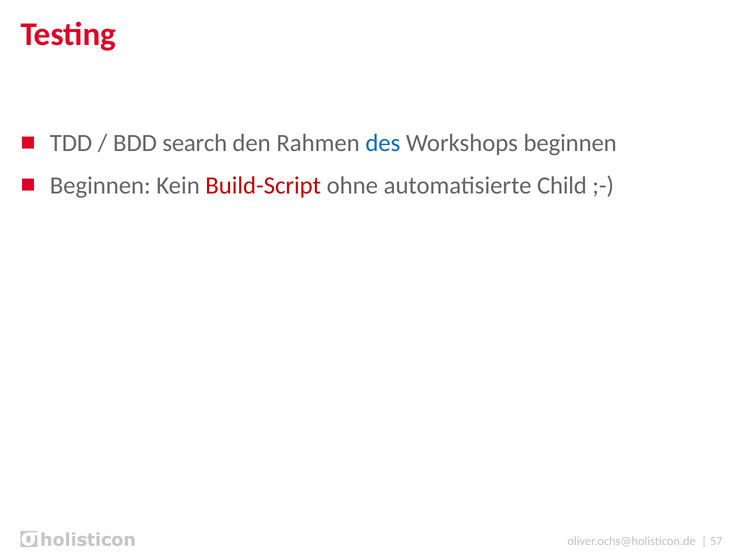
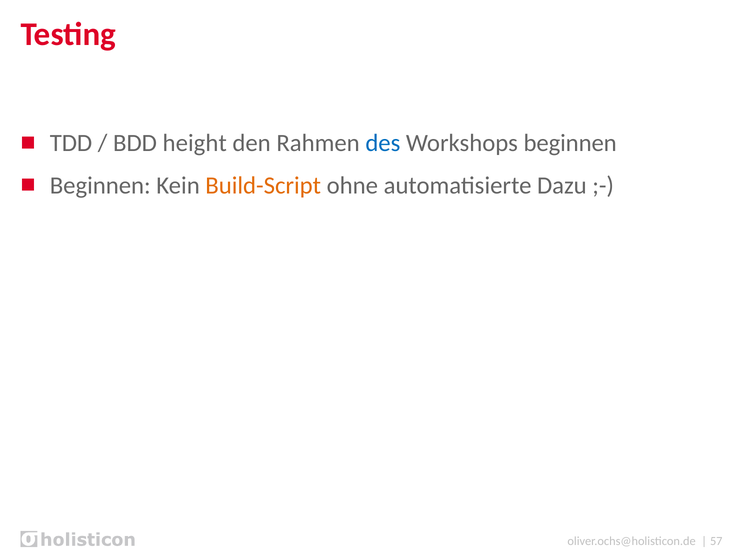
search: search -> height
Build-Script colour: red -> orange
Child: Child -> Dazu
